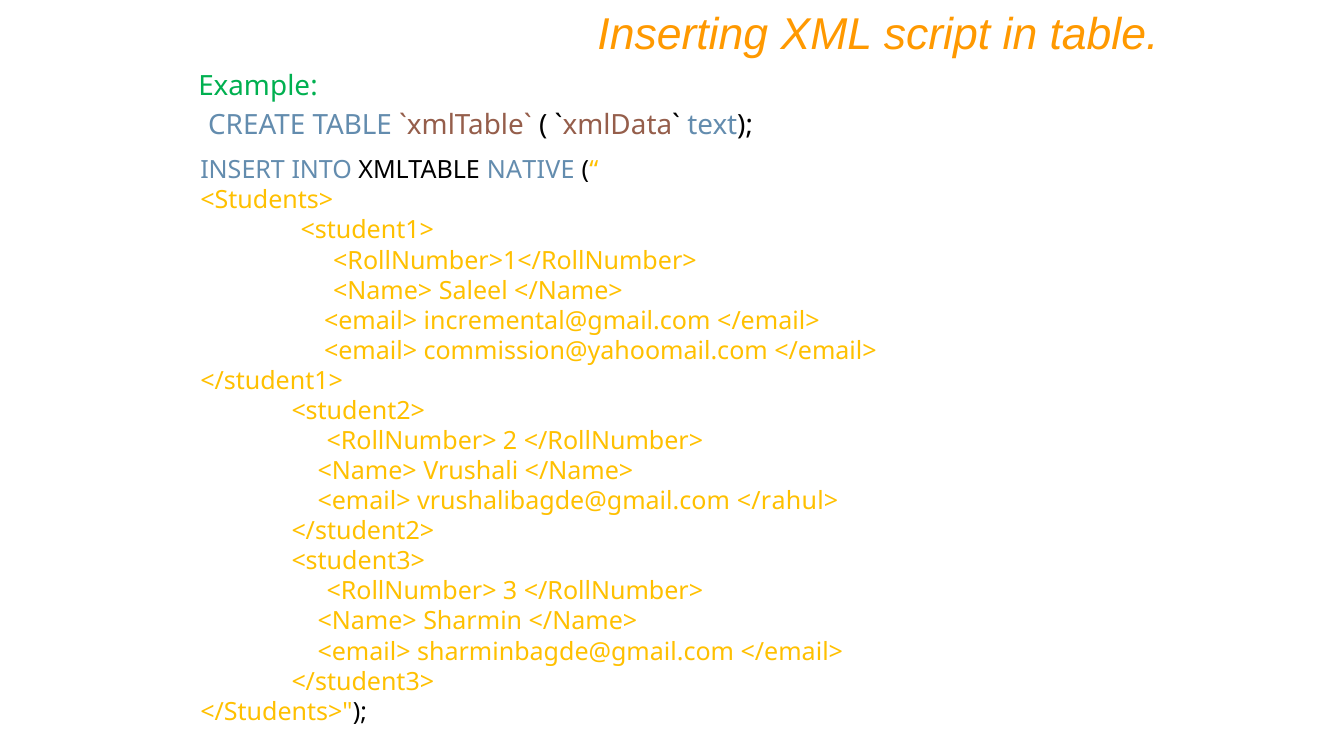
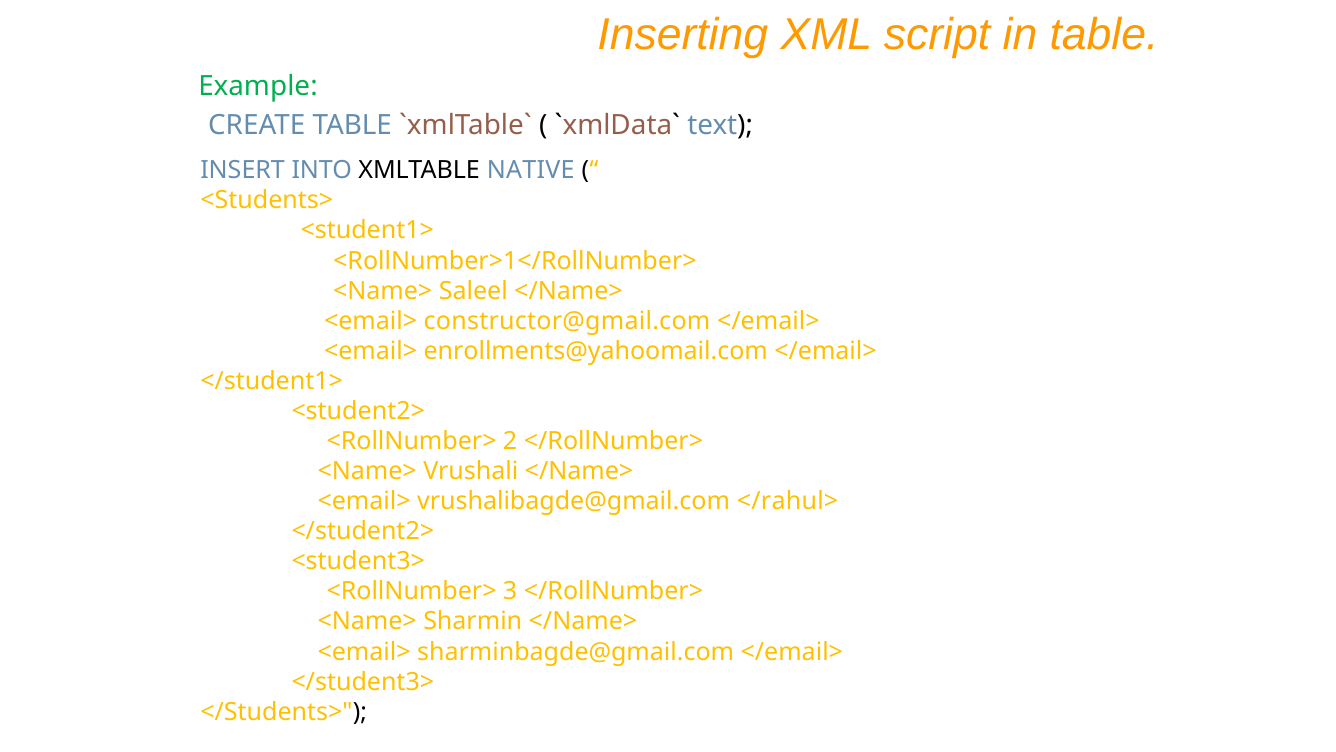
incremental@gmail.com: incremental@gmail.com -> constructor@gmail.com
commission@yahoomail.com: commission@yahoomail.com -> enrollments@yahoomail.com
